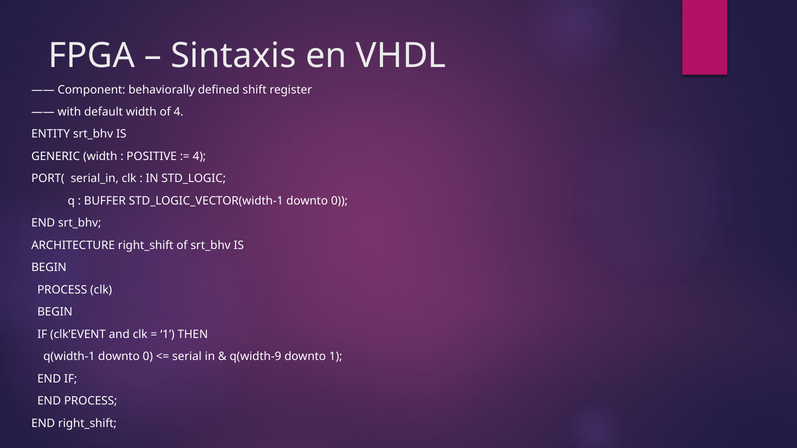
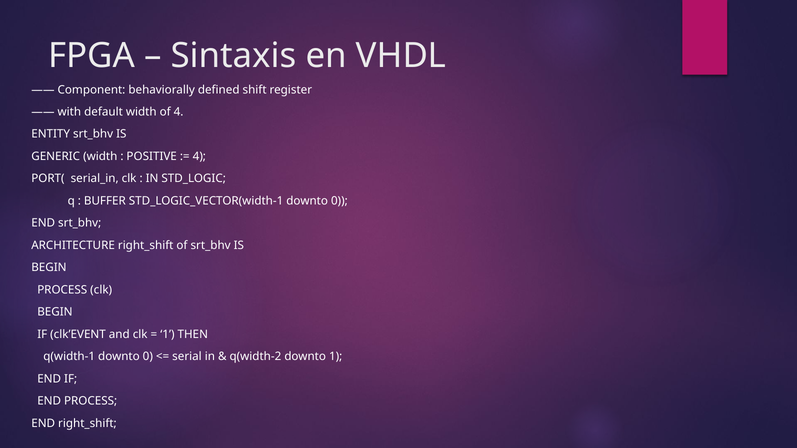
q(width-9: q(width-9 -> q(width-2
